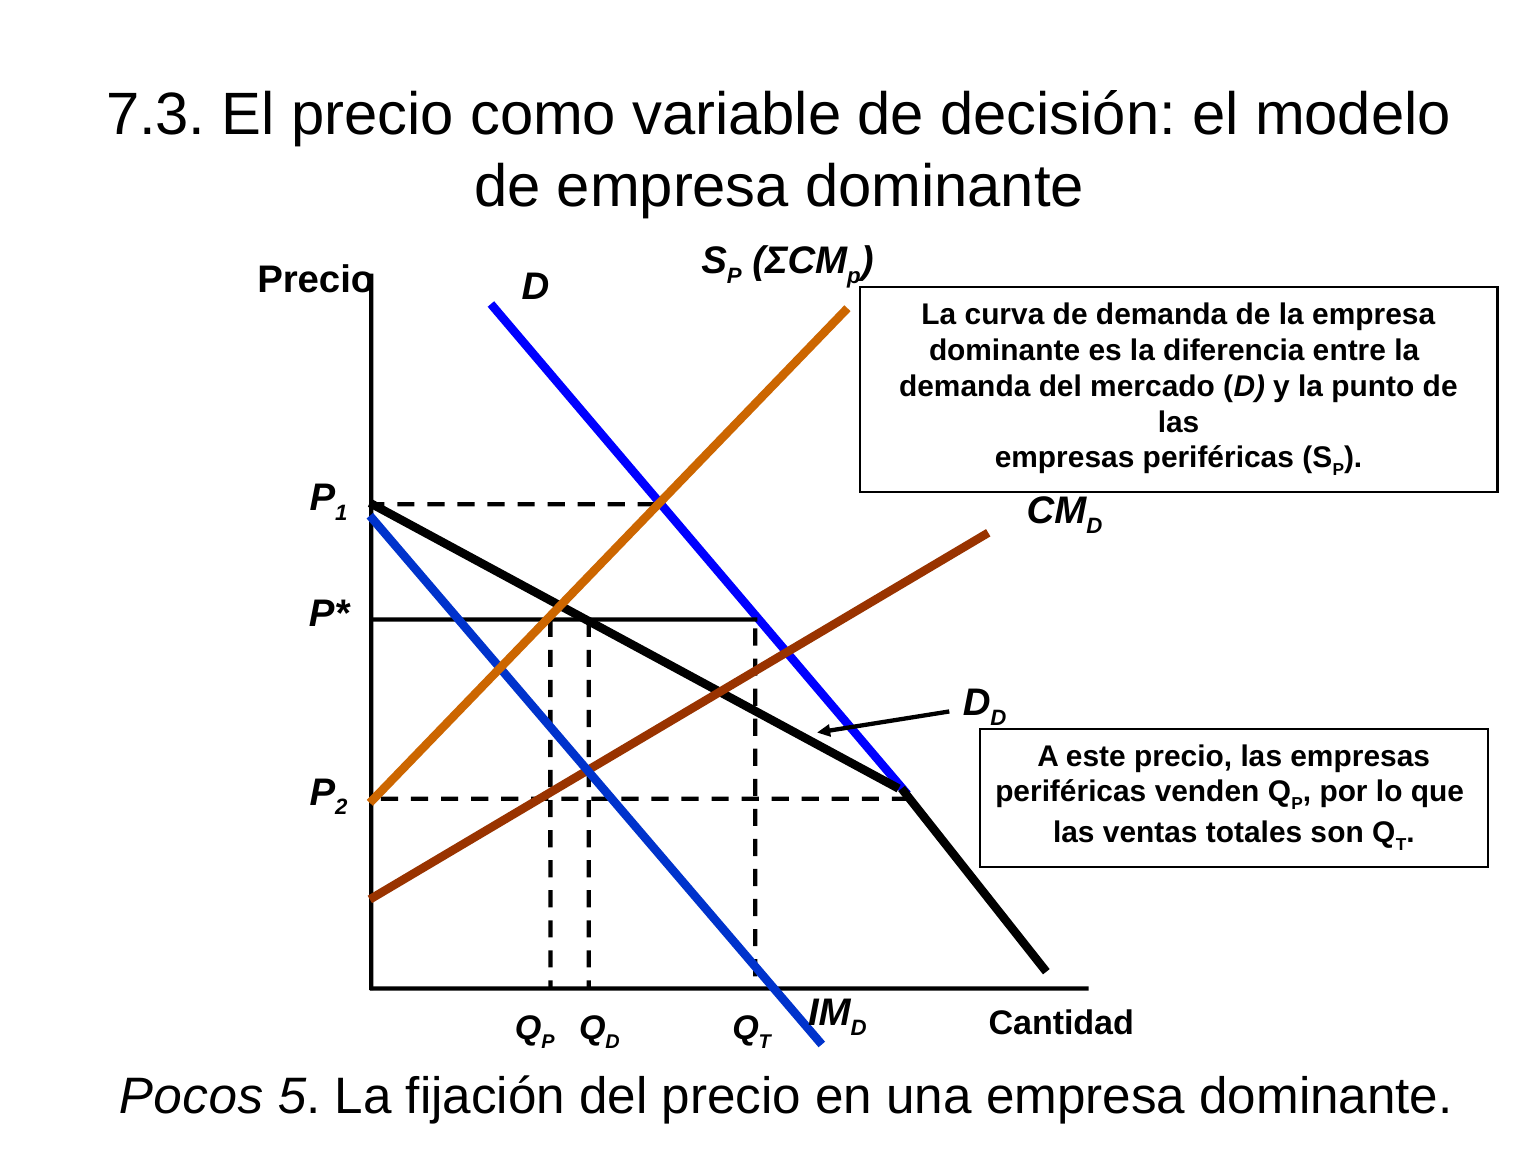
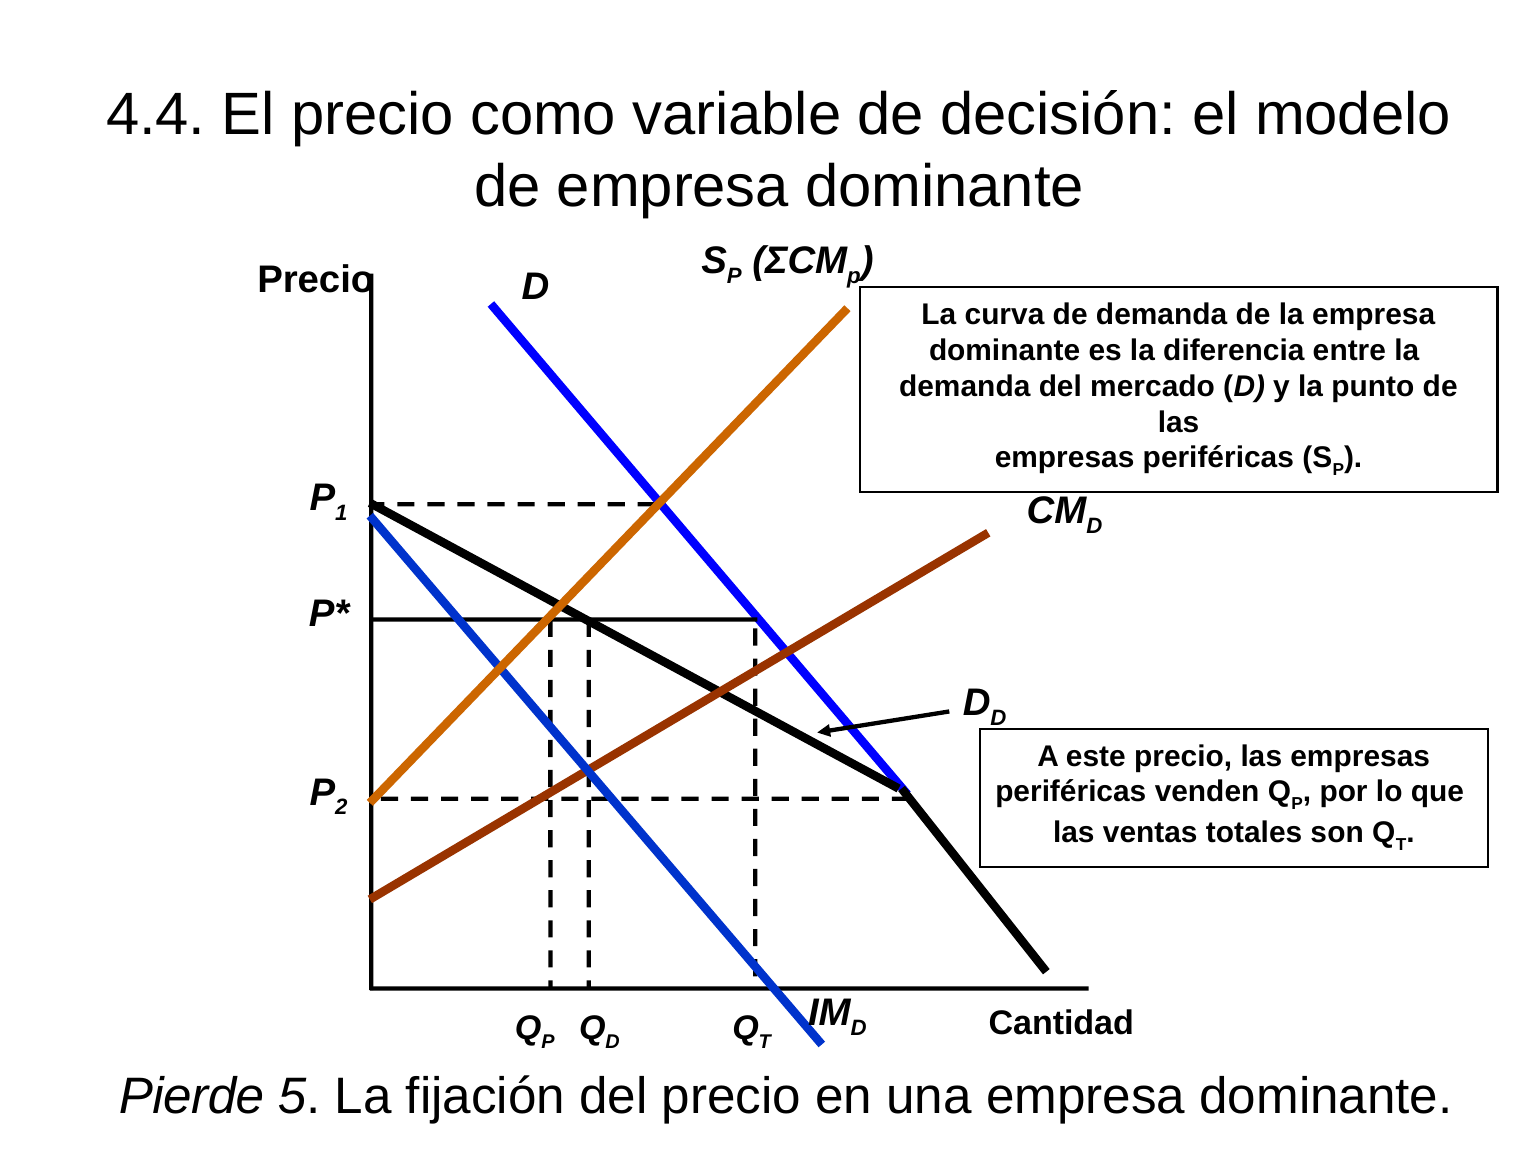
7.3: 7.3 -> 4.4
Pocos: Pocos -> Pierde
